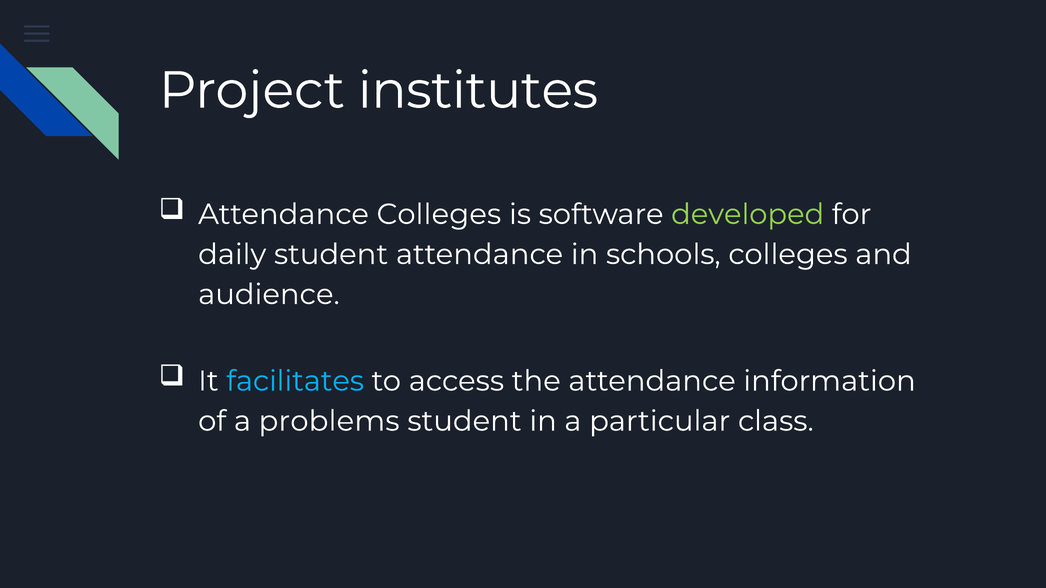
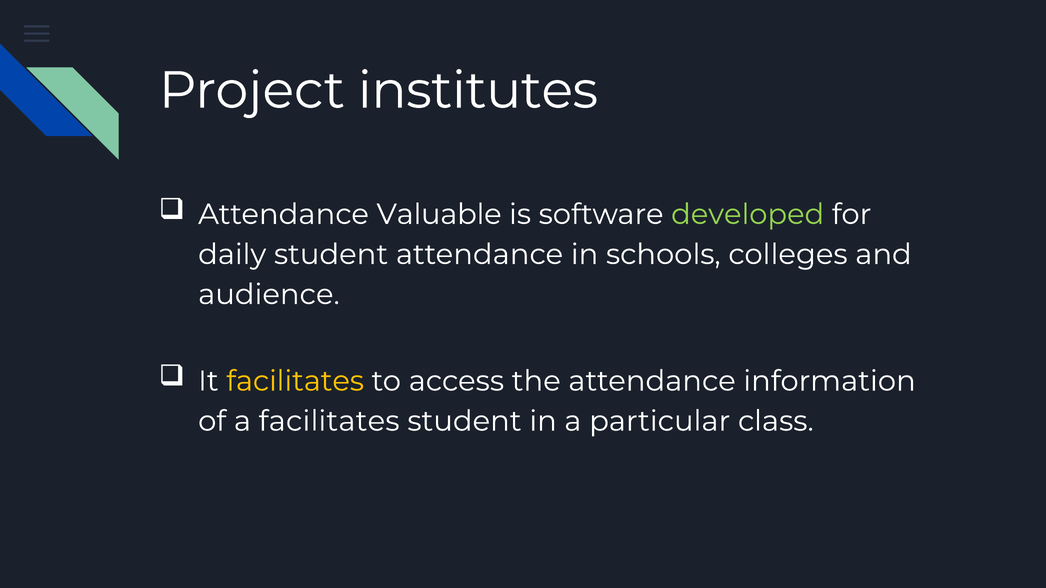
Attendance Colleges: Colleges -> Valuable
facilitates at (295, 381) colour: light blue -> yellow
a problems: problems -> facilitates
